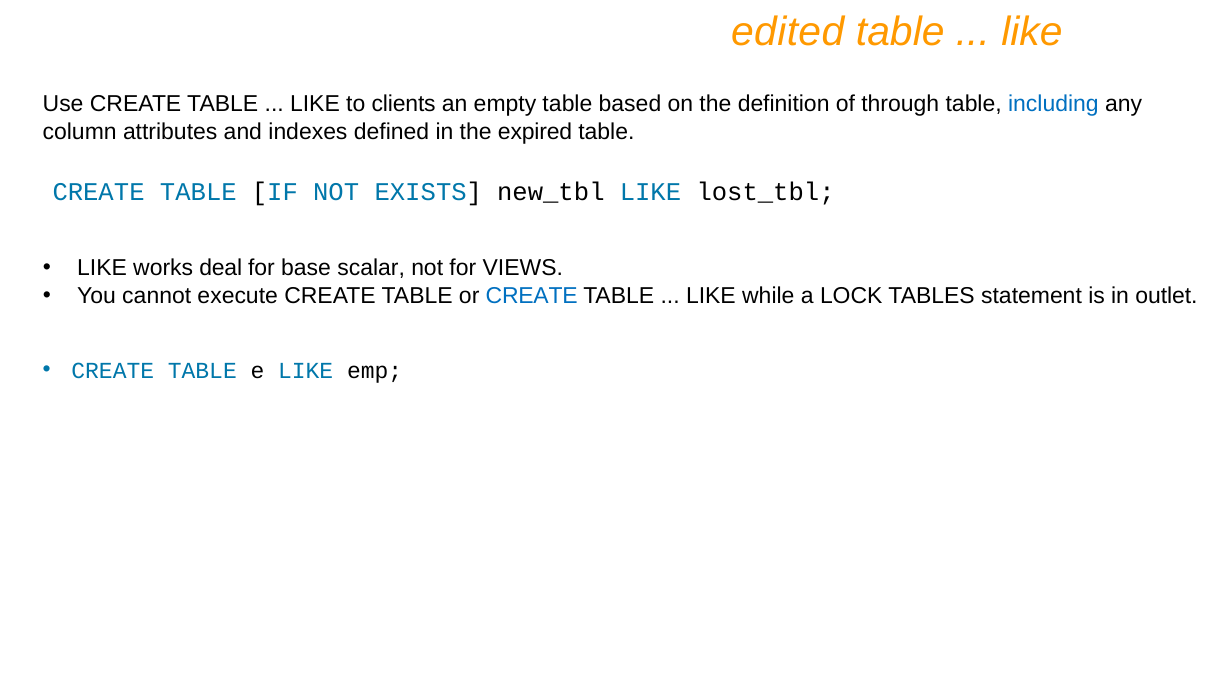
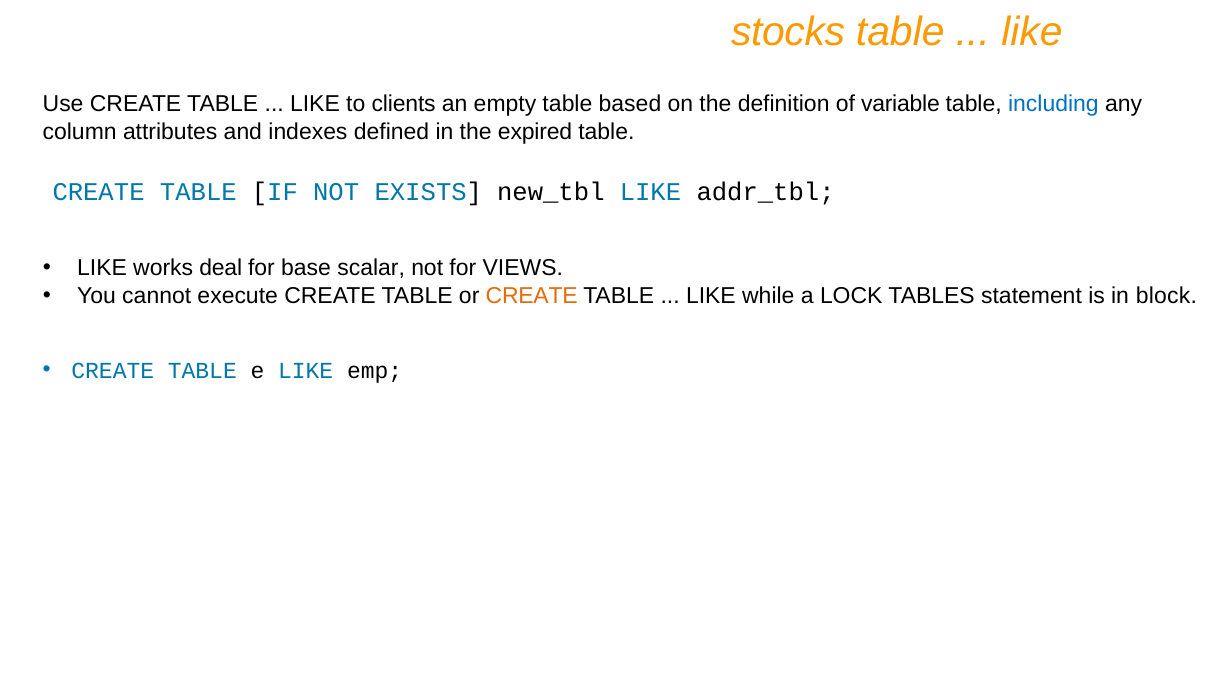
edited: edited -> stocks
through: through -> variable
lost_tbl: lost_tbl -> addr_tbl
CREATE at (532, 296) colour: blue -> orange
outlet: outlet -> block
